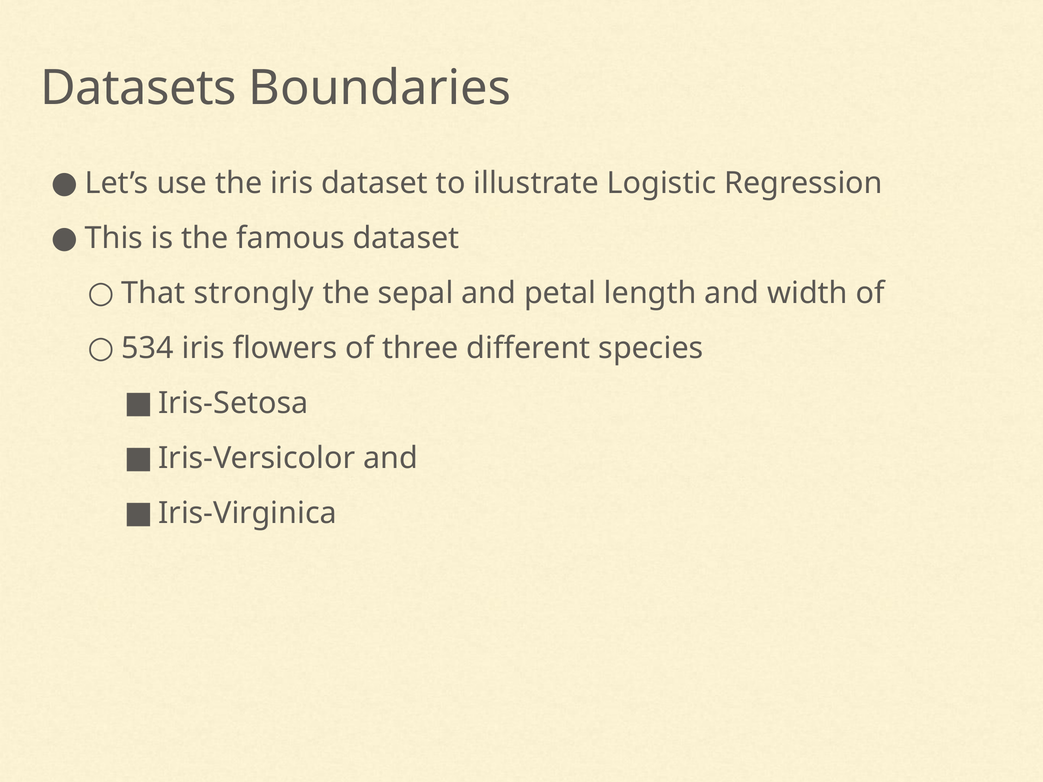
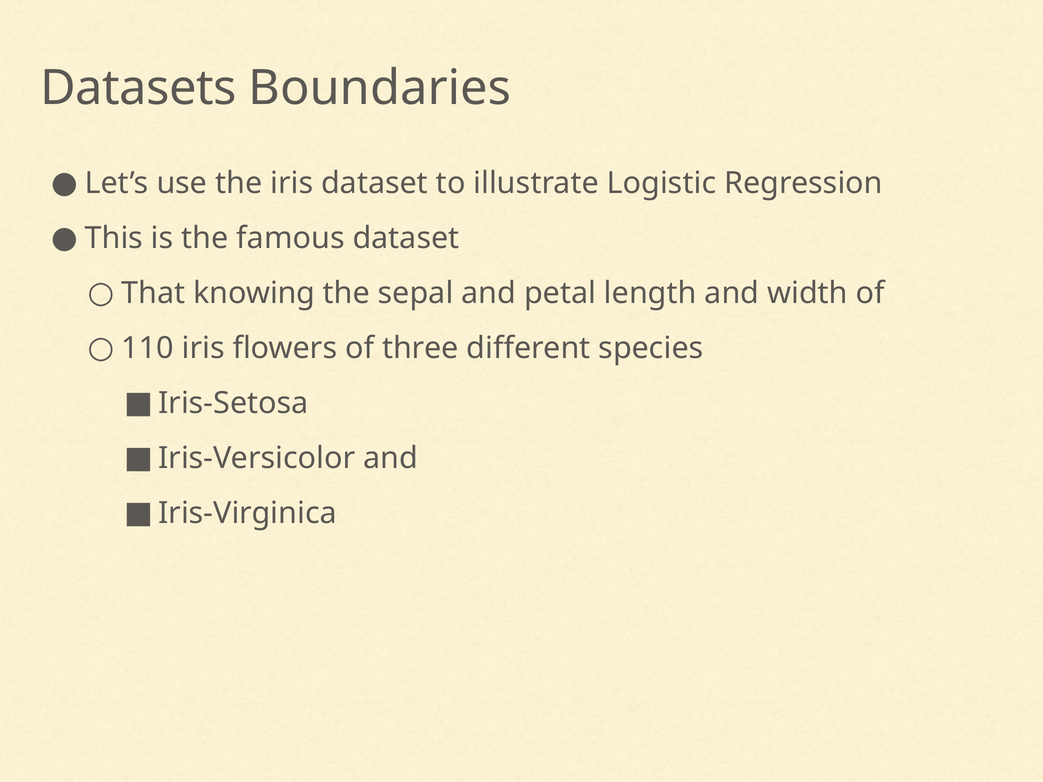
strongly: strongly -> knowing
534: 534 -> 110
